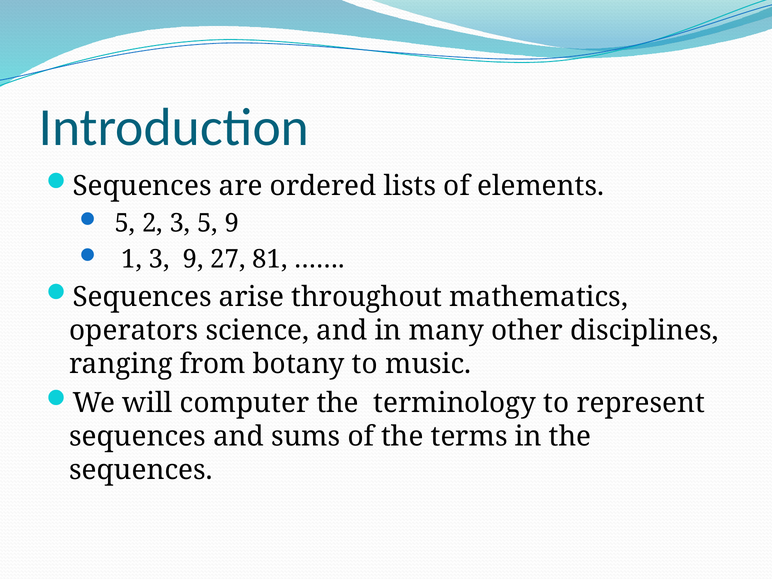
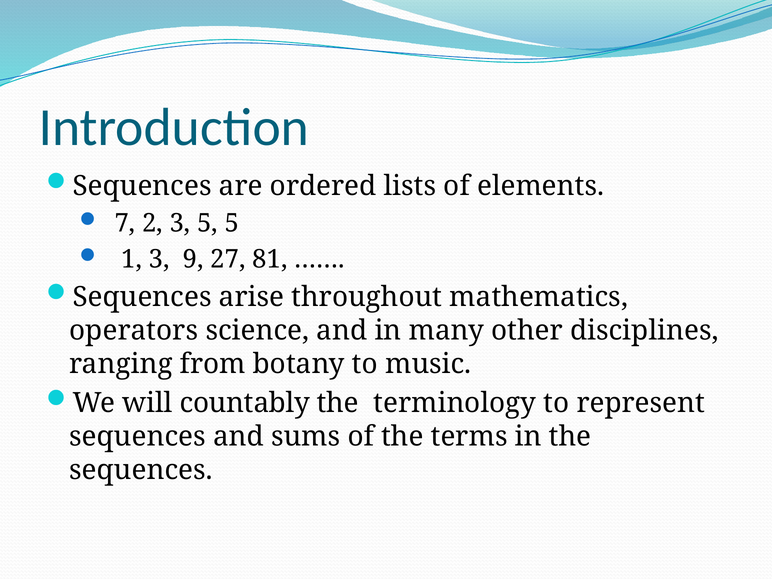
5 at (125, 223): 5 -> 7
5 9: 9 -> 5
computer: computer -> countably
